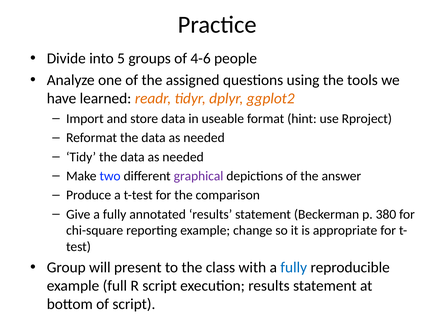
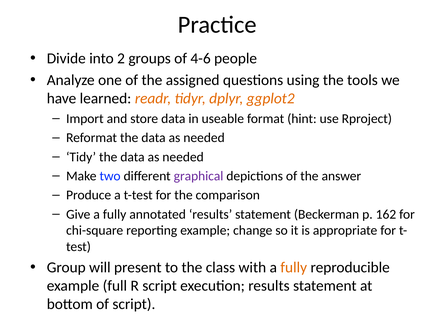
5: 5 -> 2
380: 380 -> 162
fully at (294, 268) colour: blue -> orange
